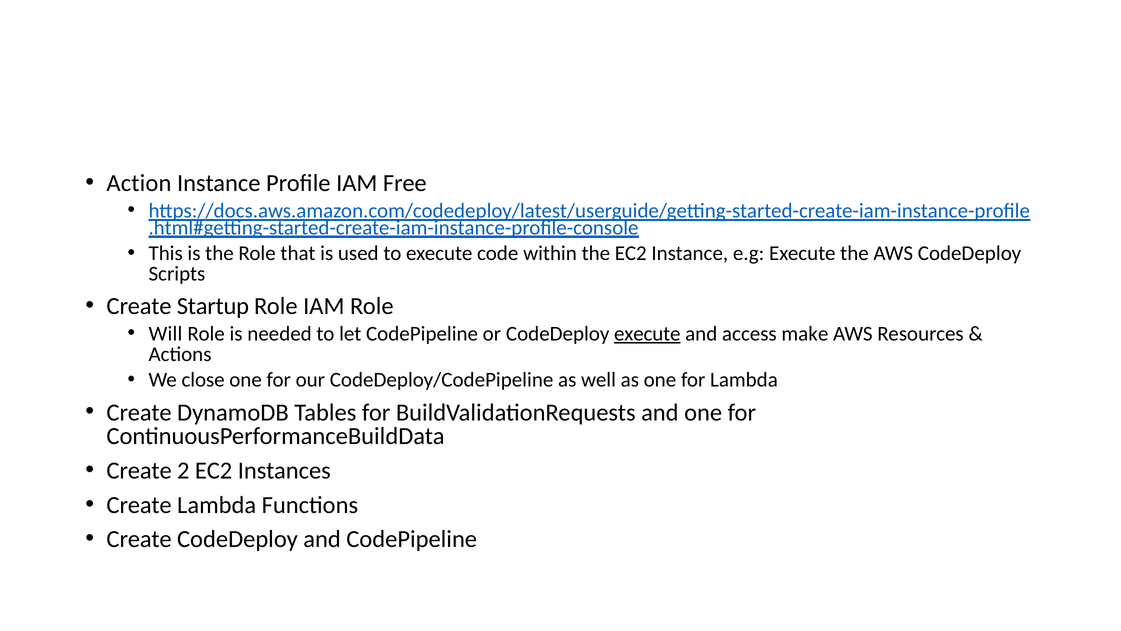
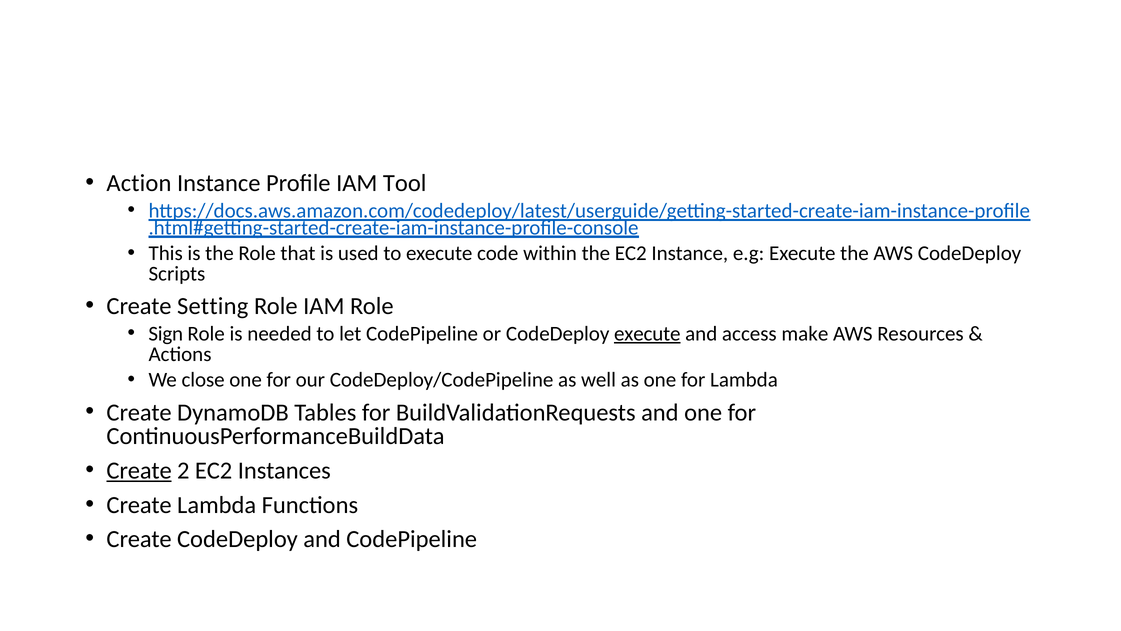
Free: Free -> Tool
Startup: Startup -> Setting
Will: Will -> Sign
Create at (139, 470) underline: none -> present
